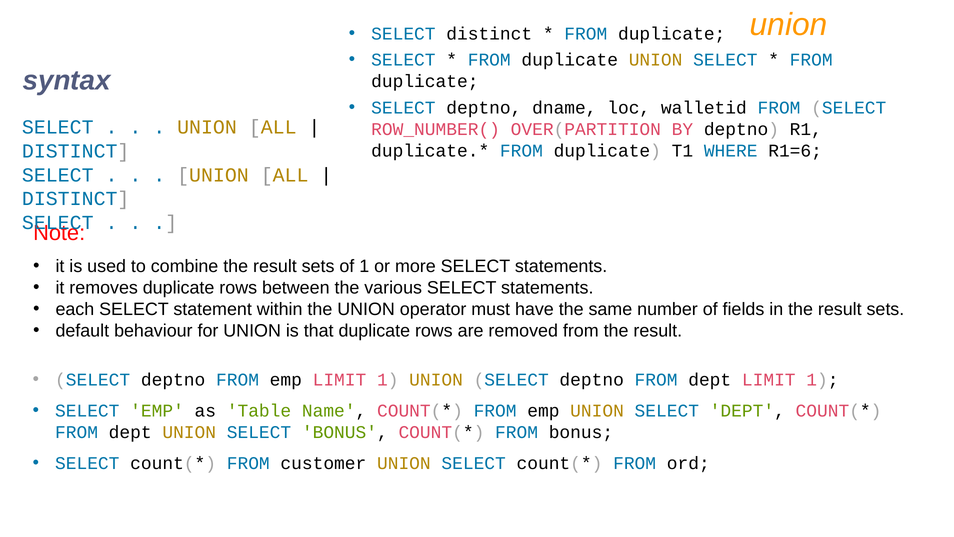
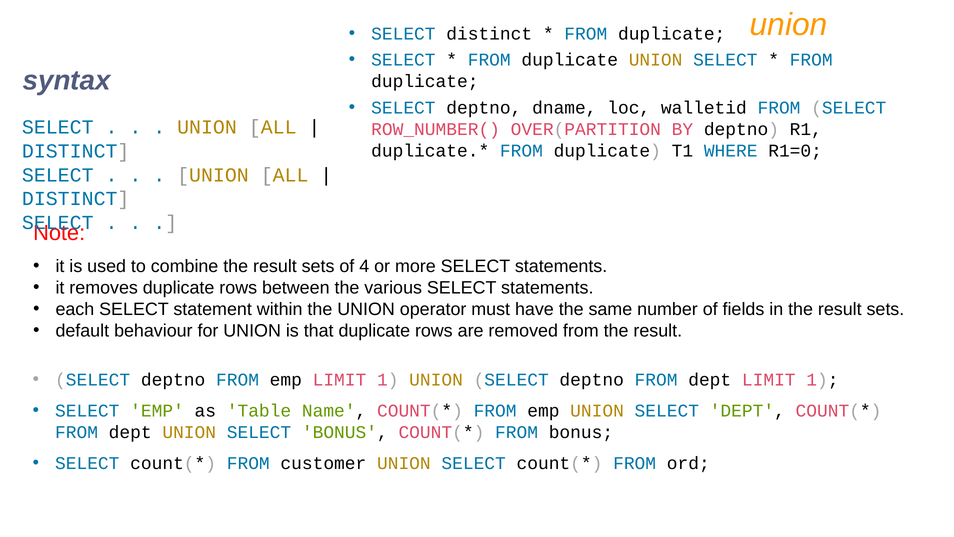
R1=6: R1=6 -> R1=0
of 1: 1 -> 4
